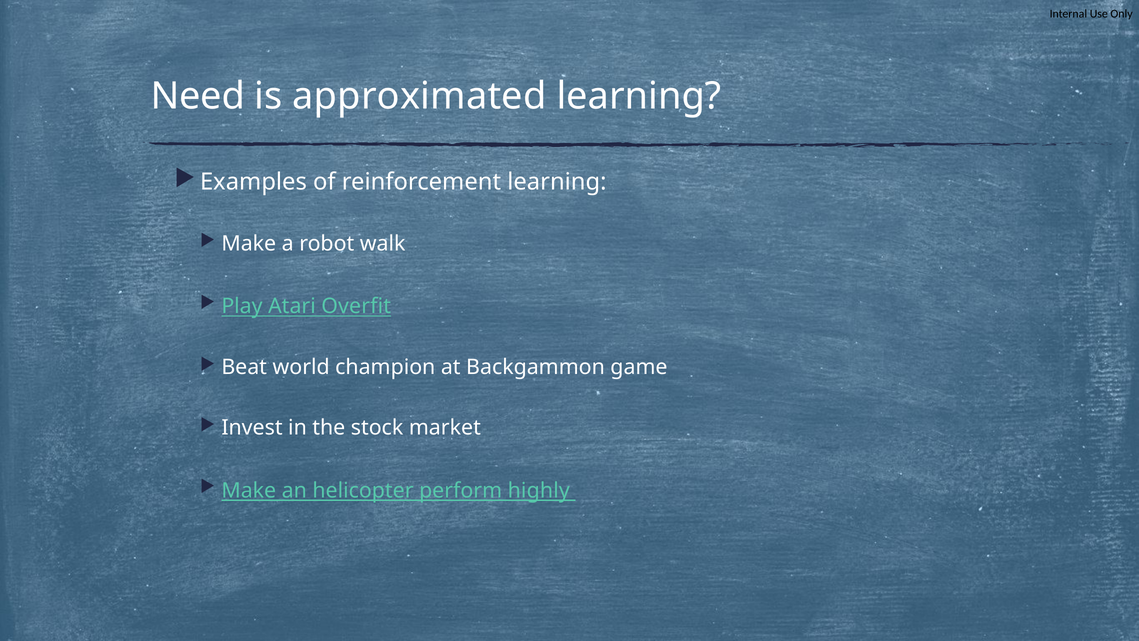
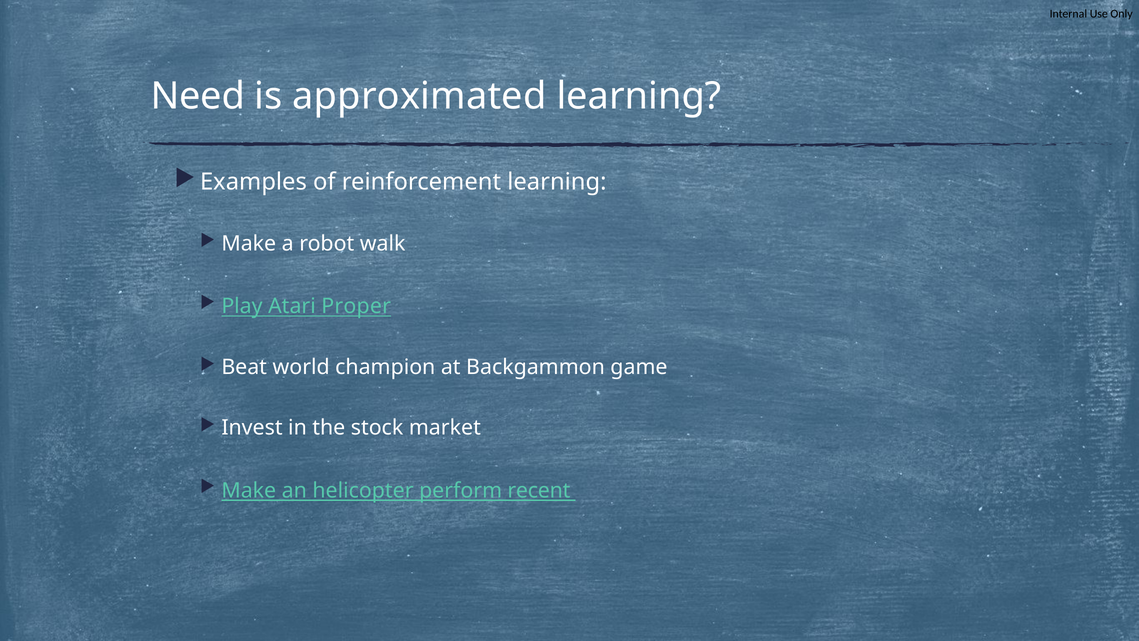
Overfit: Overfit -> Proper
highly: highly -> recent
